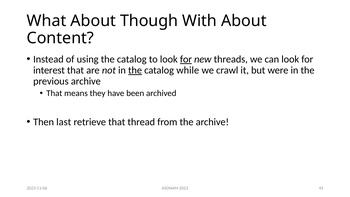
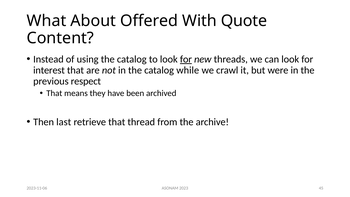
Though: Though -> Offered
With About: About -> Quote
the at (135, 70) underline: present -> none
previous archive: archive -> respect
